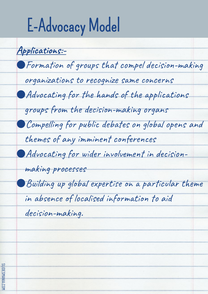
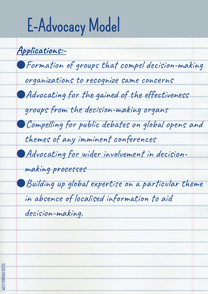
hands: hands -> gained
applications: applications -> effectiveness
